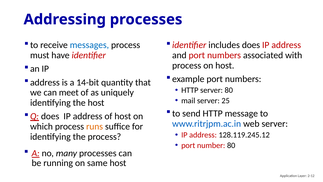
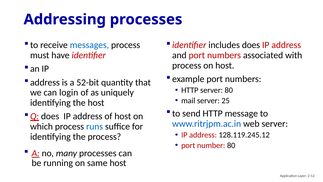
14-bit: 14-bit -> 52-bit
meet: meet -> login
runs colour: orange -> blue
